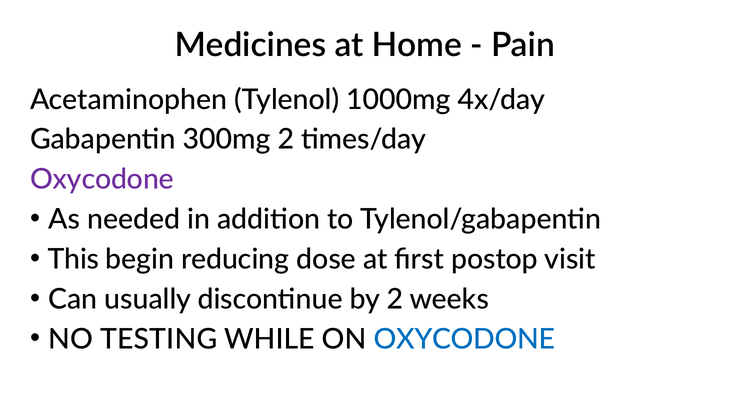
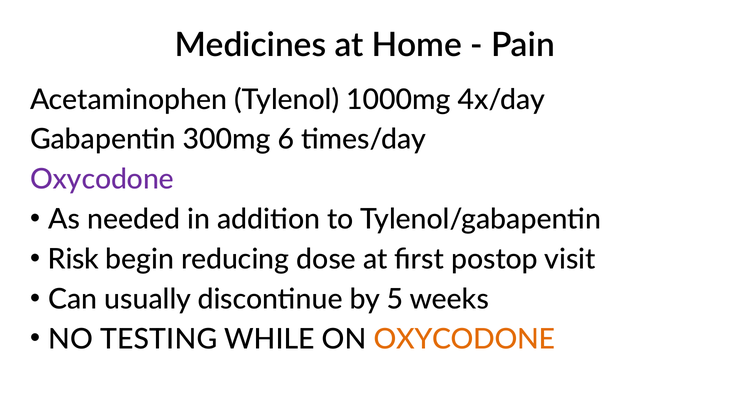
300mg 2: 2 -> 6
This: This -> Risk
by 2: 2 -> 5
OXYCODONE at (465, 339) colour: blue -> orange
